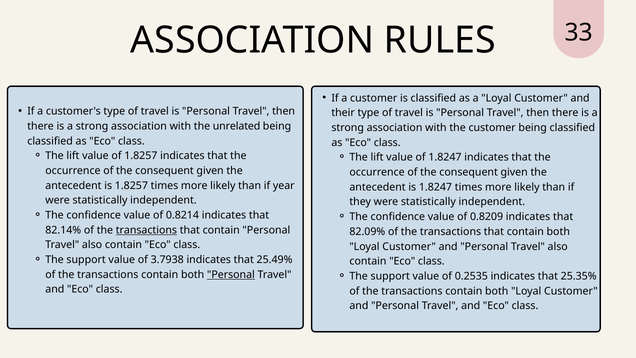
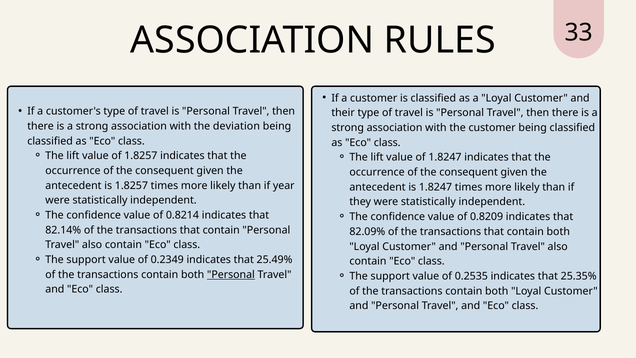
unrelated: unrelated -> deviation
transactions at (146, 230) underline: present -> none
3.7938: 3.7938 -> 0.2349
